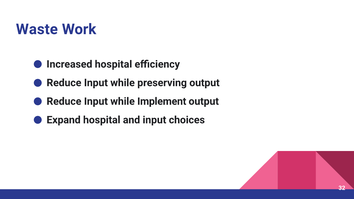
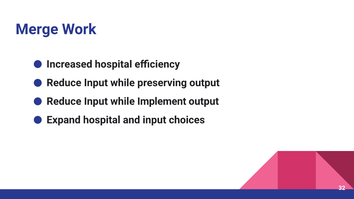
Waste: Waste -> Merge
